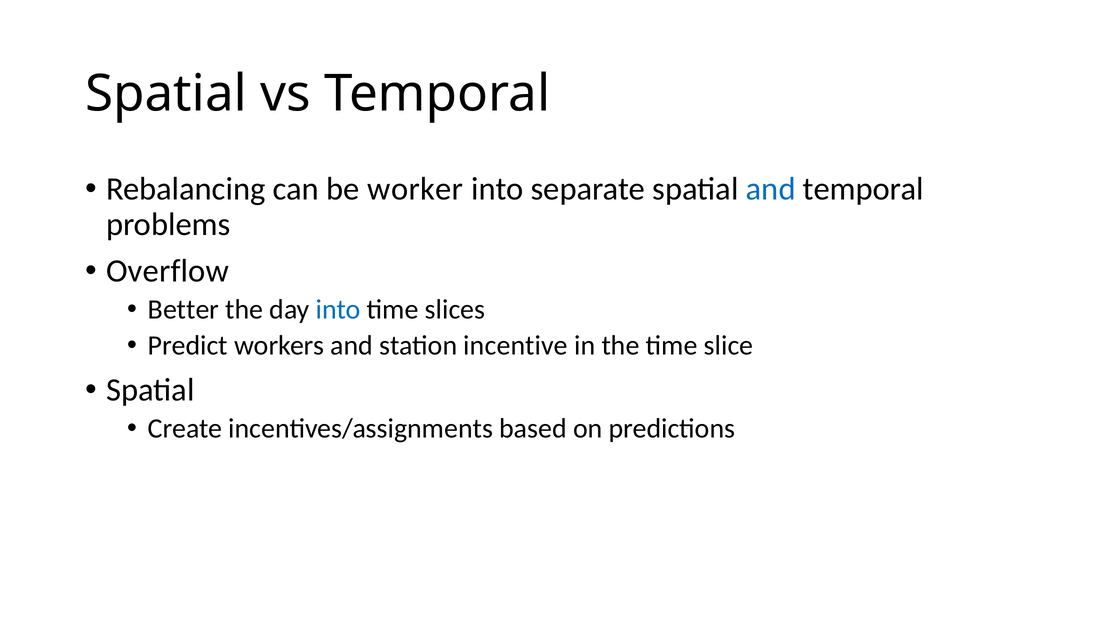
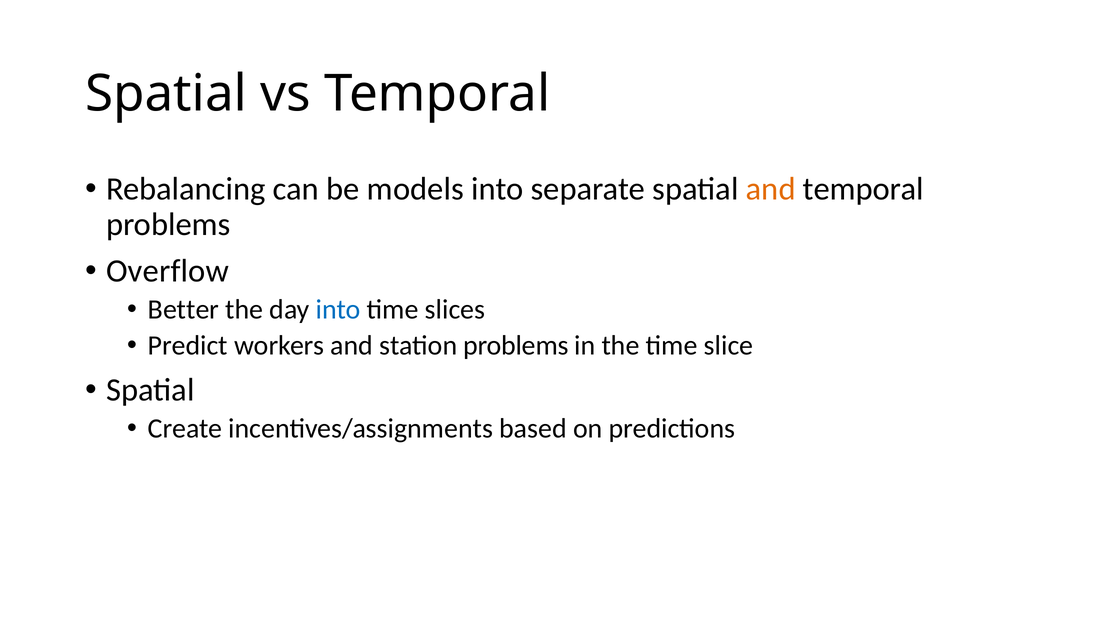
worker: worker -> models
and at (771, 189) colour: blue -> orange
station incentive: incentive -> problems
